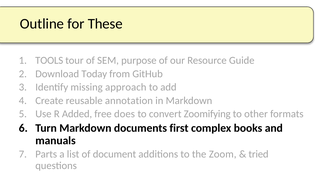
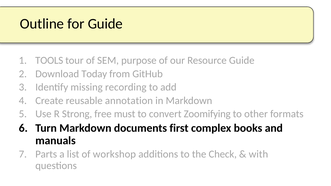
for These: These -> Guide
approach: approach -> recording
Added: Added -> Strong
does: does -> must
document: document -> workshop
Zoom: Zoom -> Check
tried: tried -> with
